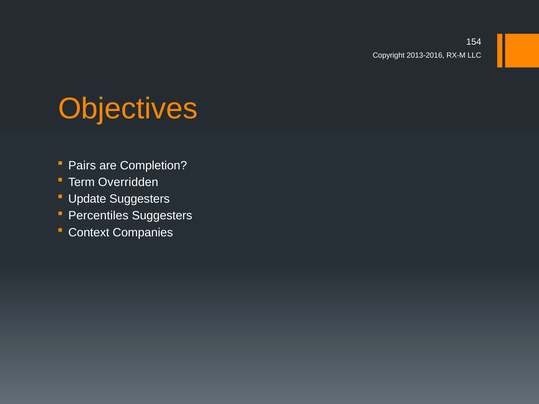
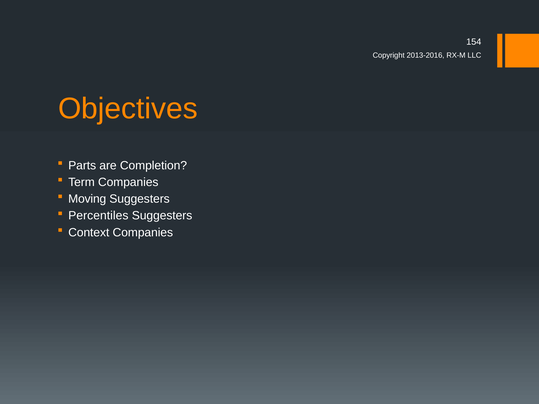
Pairs: Pairs -> Parts
Term Overridden: Overridden -> Companies
Update: Update -> Moving
